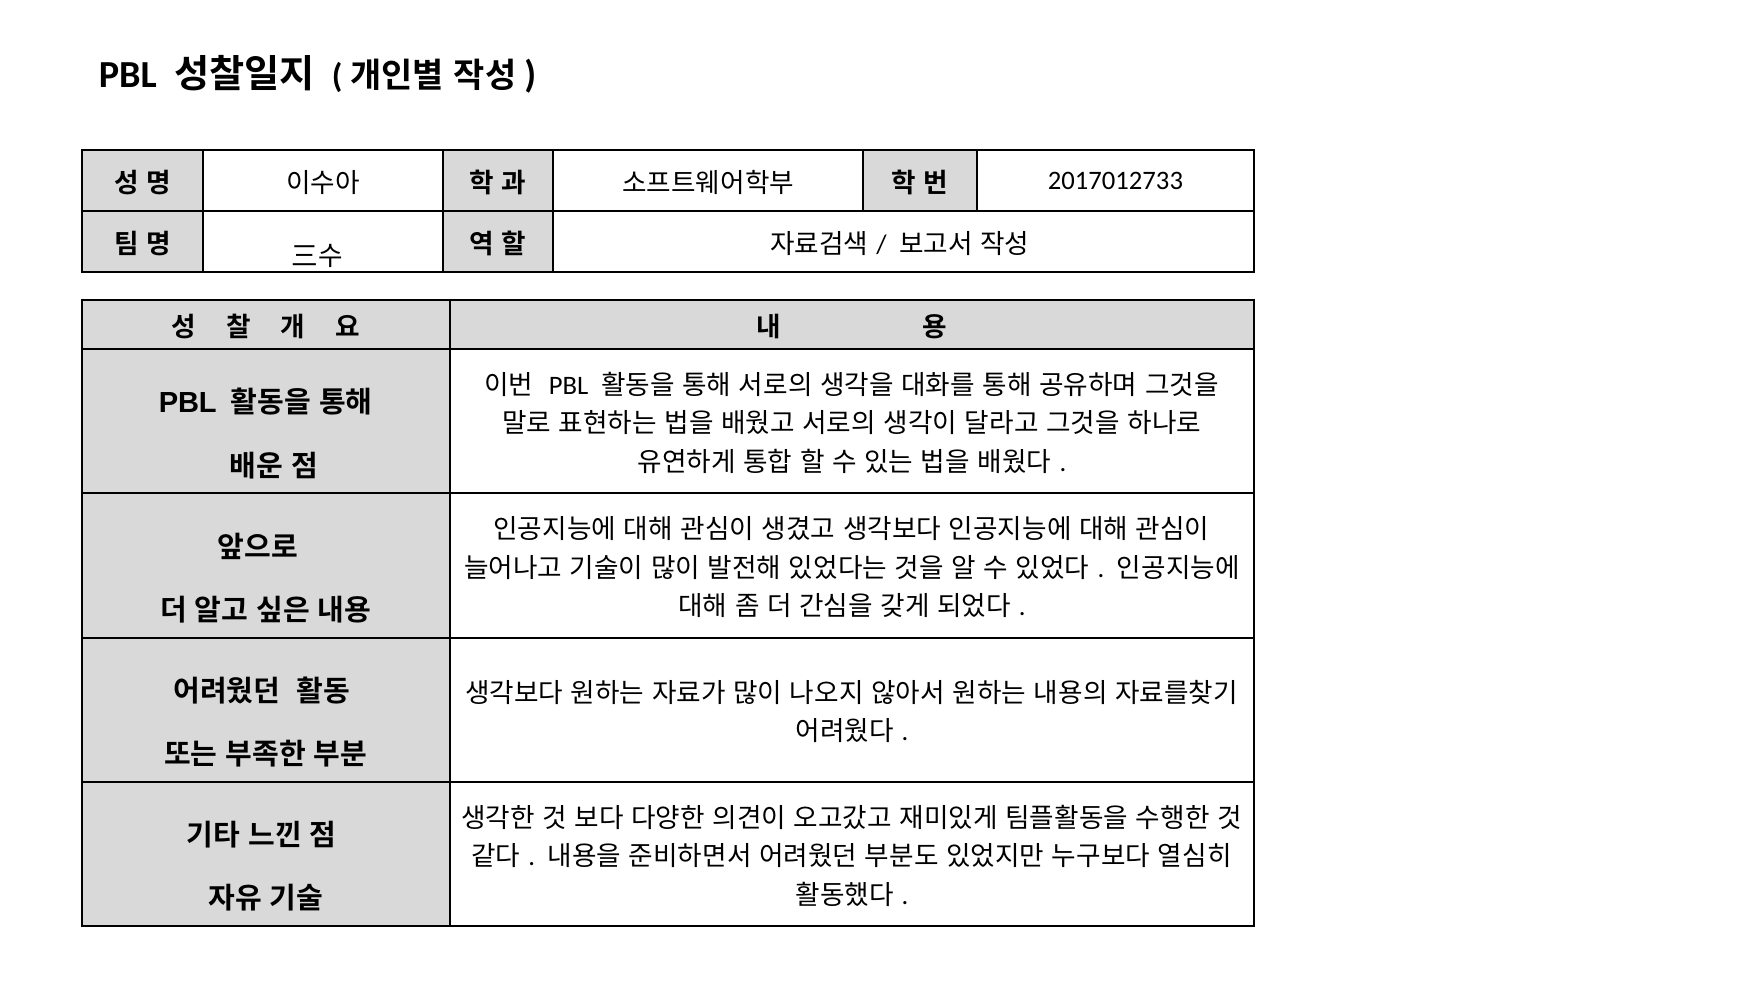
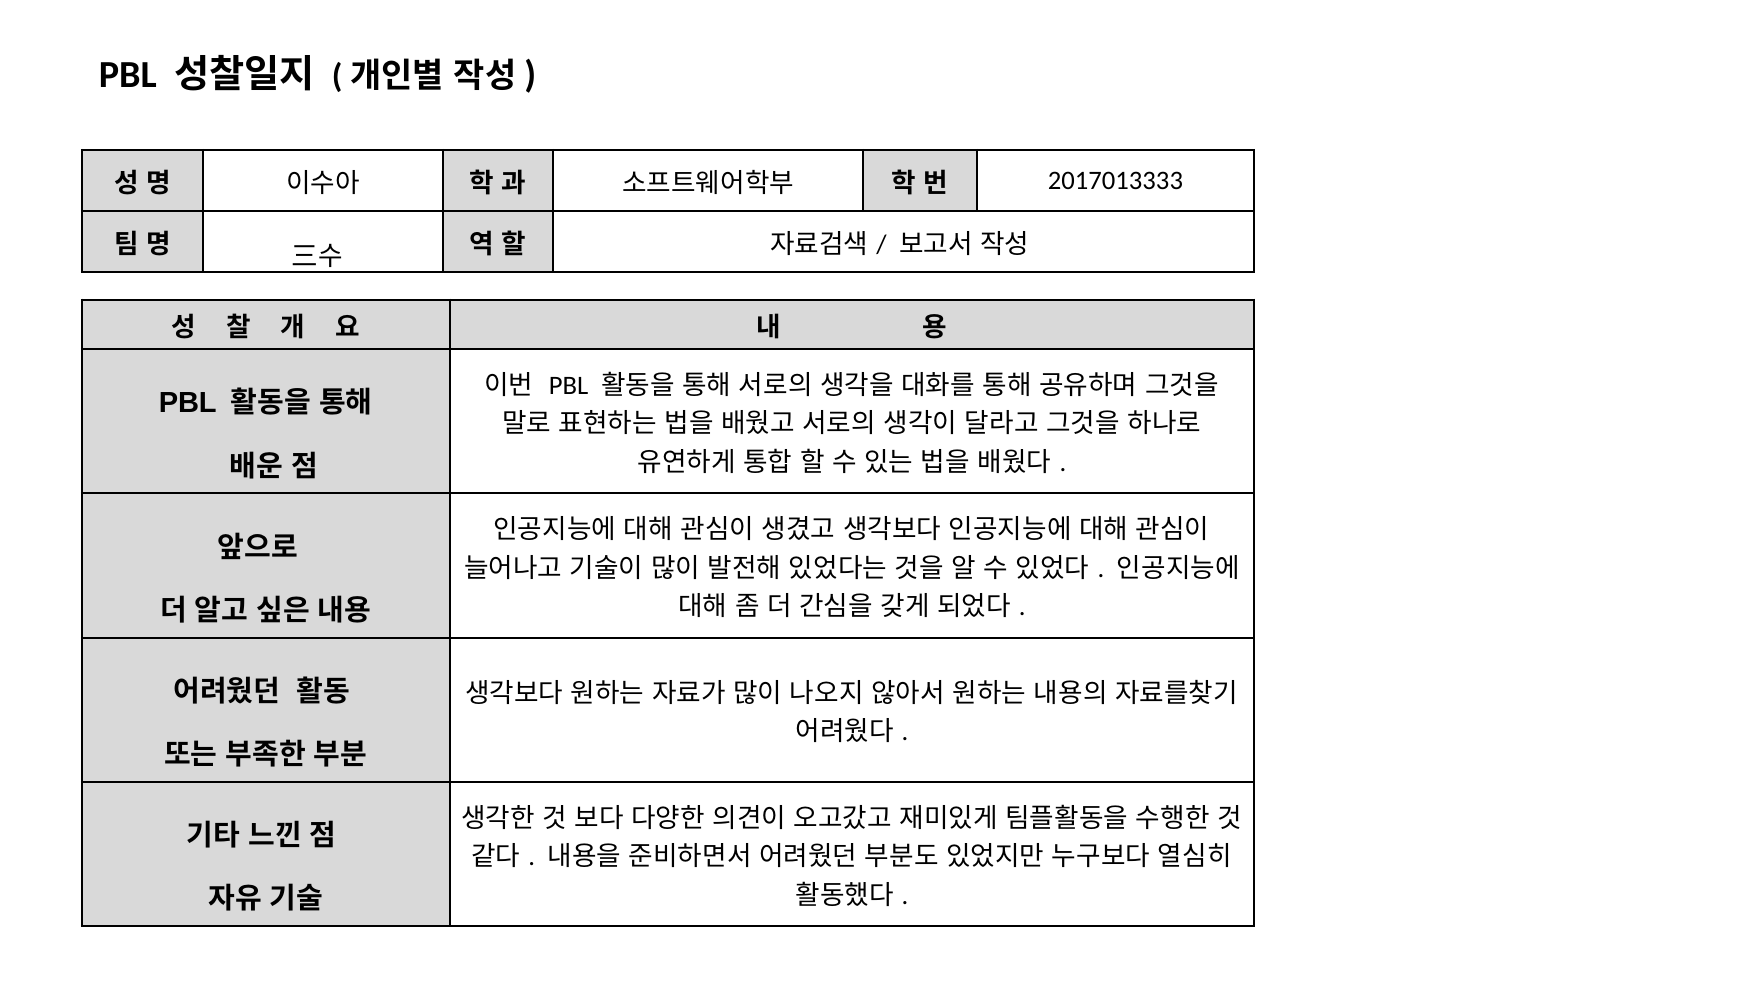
2017012733: 2017012733 -> 2017013333
